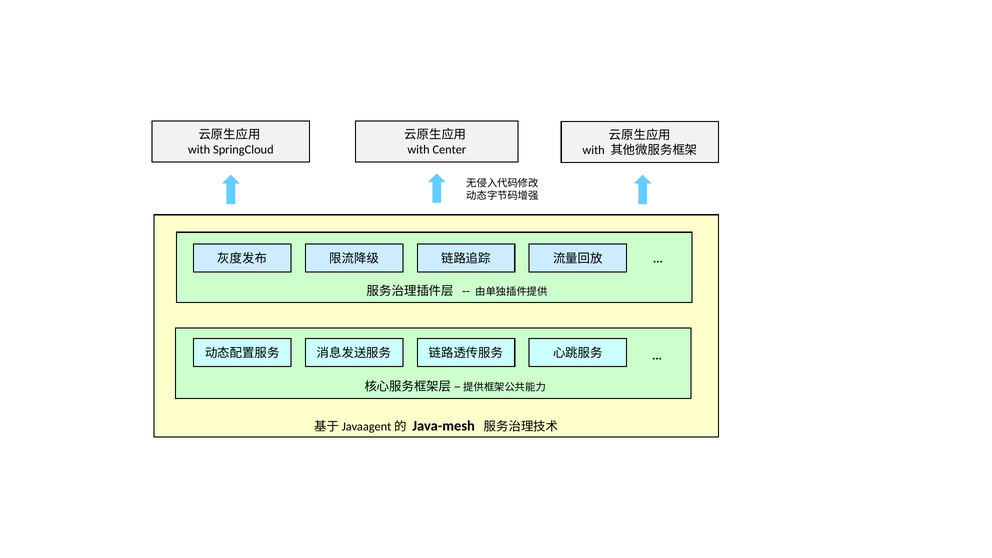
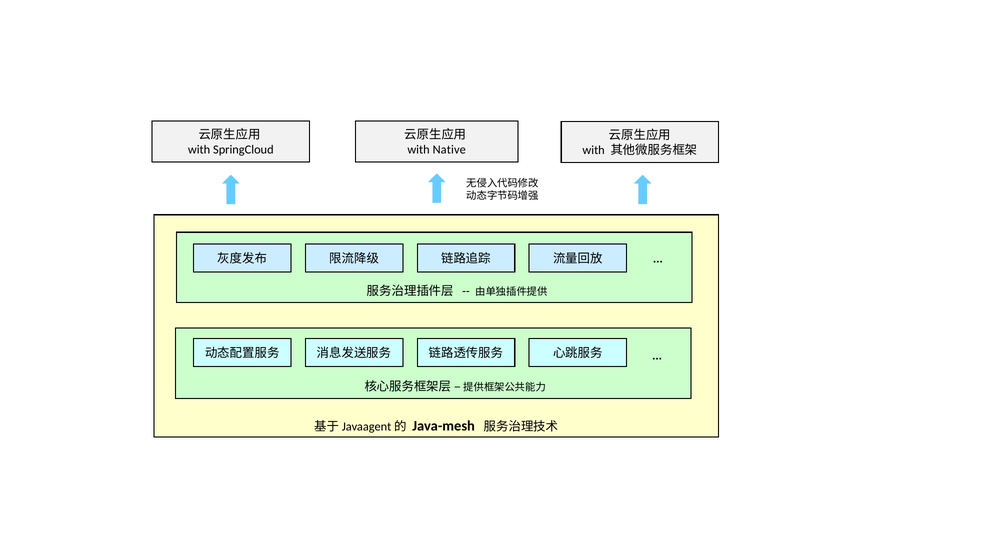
Center: Center -> Native
